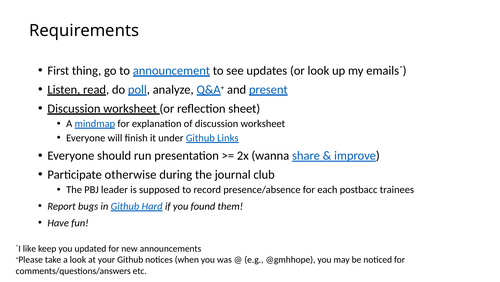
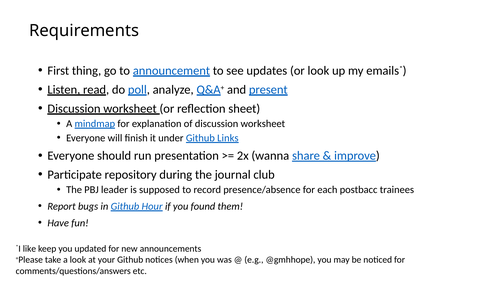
otherwise: otherwise -> repository
Hard: Hard -> Hour
